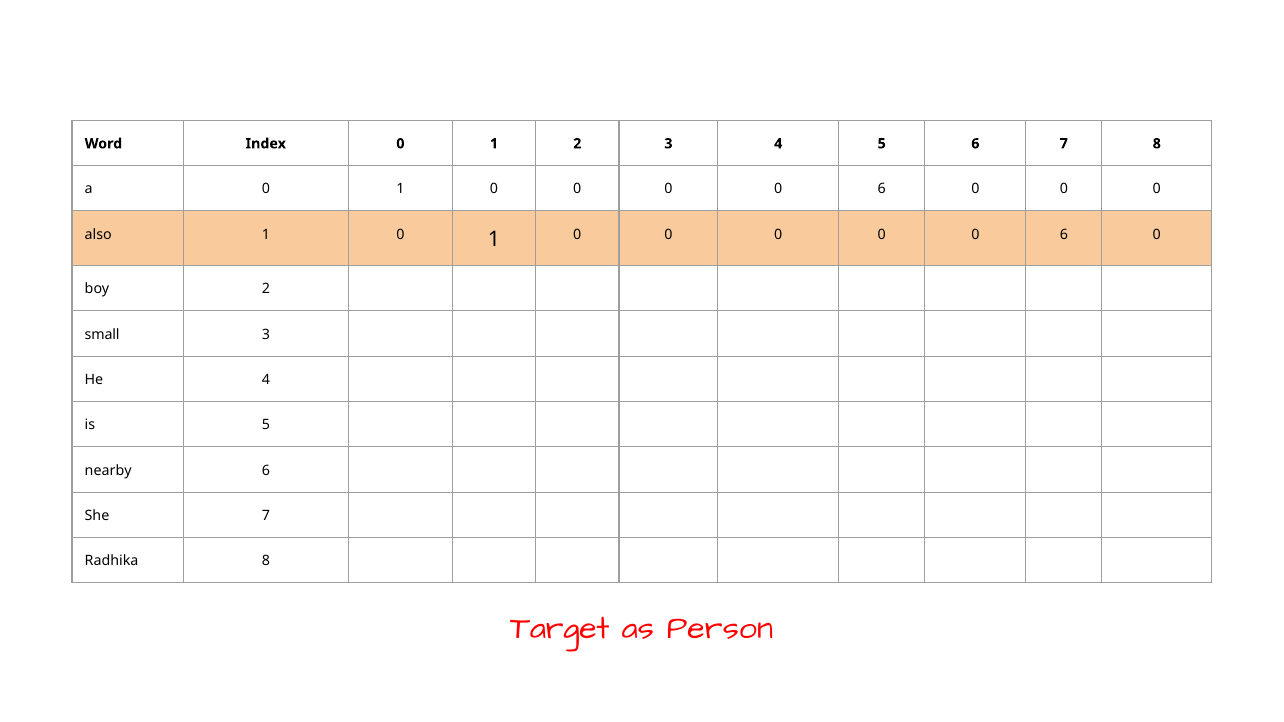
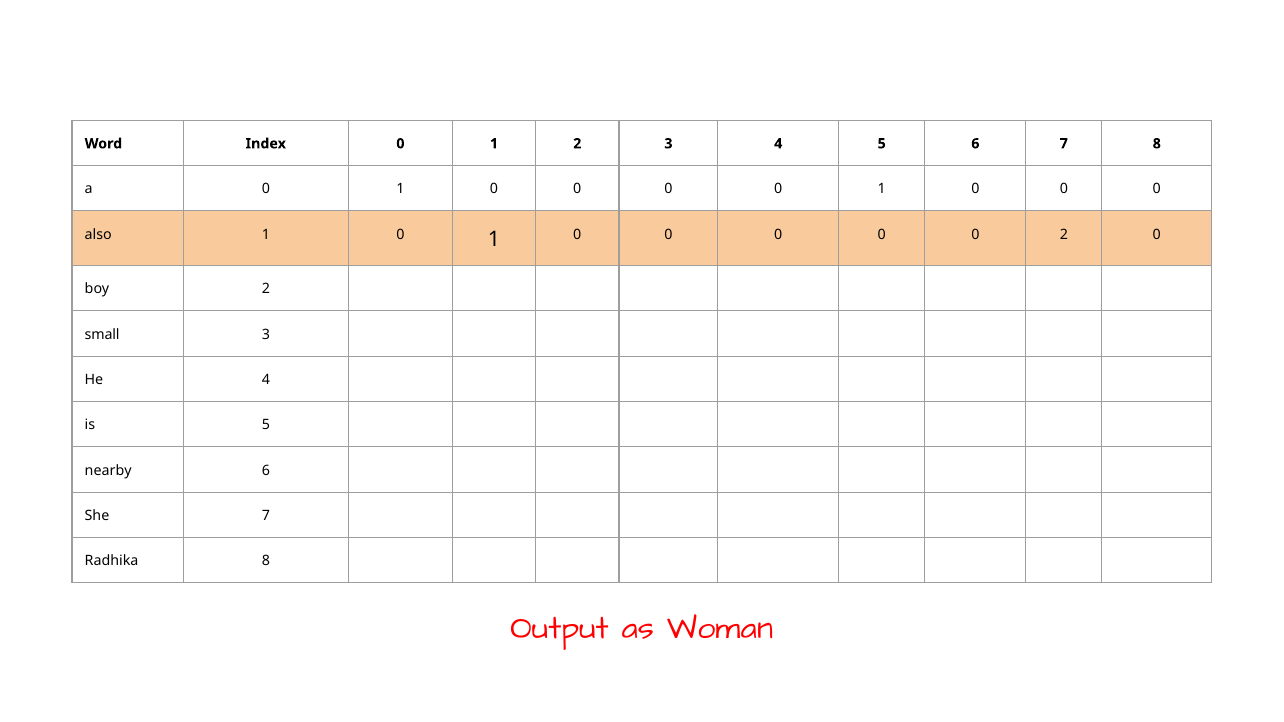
6 at (882, 189): 6 -> 1
6 at (1064, 234): 6 -> 2
Target: Target -> Output
Person: Person -> Woman
